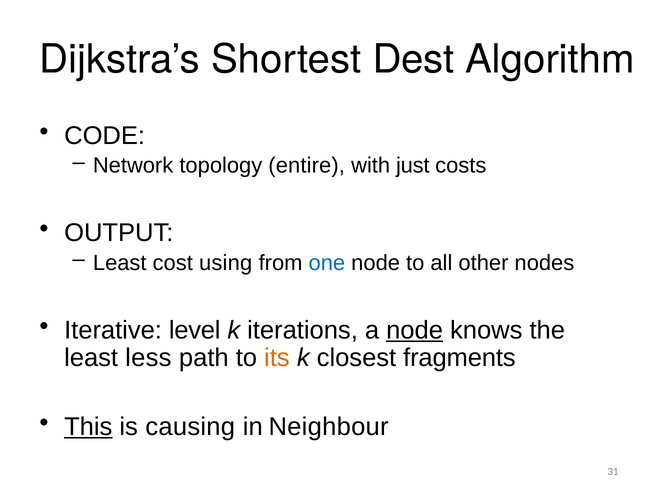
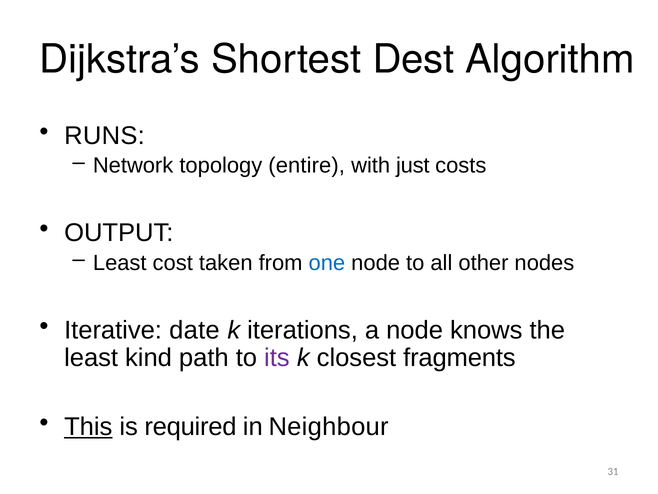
CODE: CODE -> RUNS
using: using -> taken
level: level -> date
node at (415, 330) underline: present -> none
less: less -> kind
its colour: orange -> purple
causing: causing -> required
